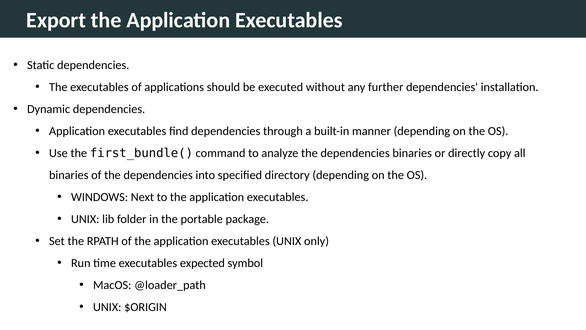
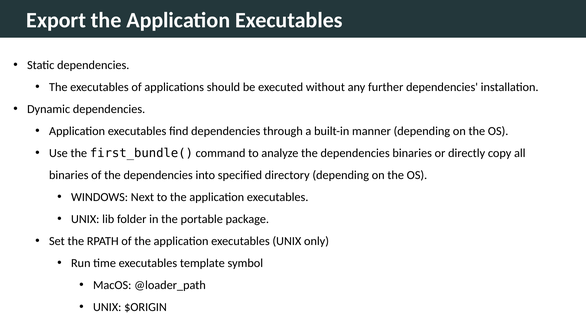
expected: expected -> template
